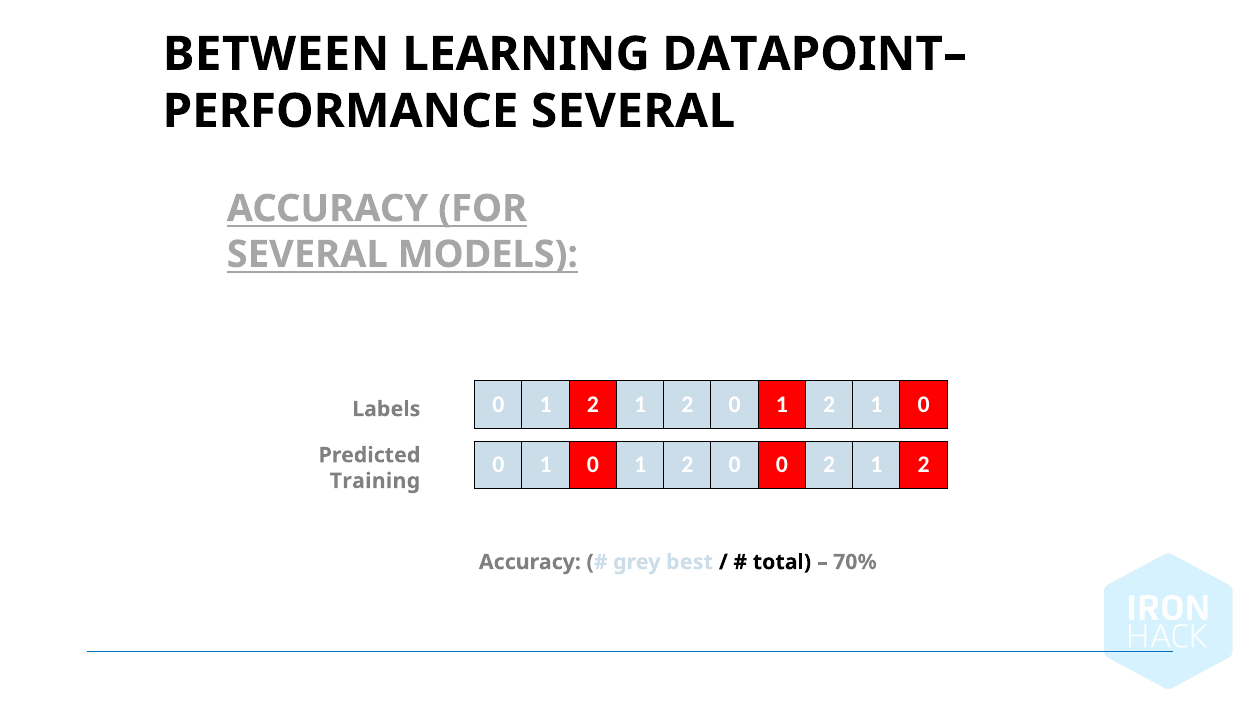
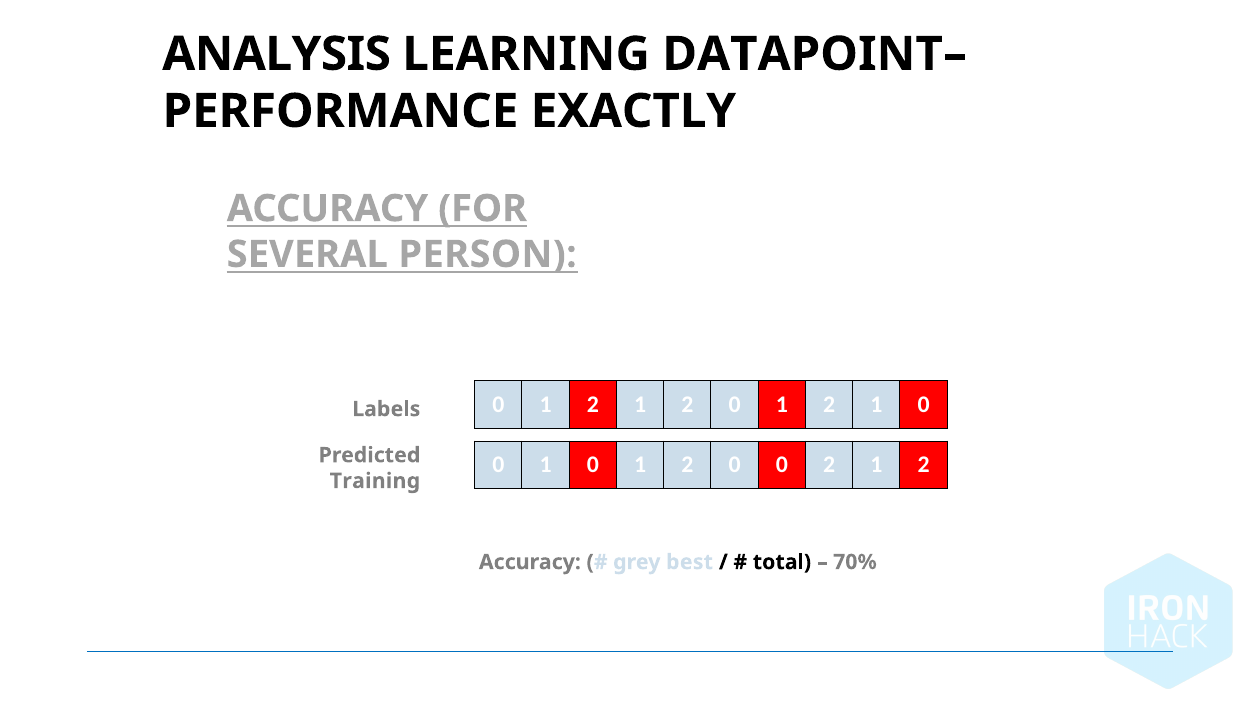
BETWEEN: BETWEEN -> ANALYSIS
PERFORMANCE SEVERAL: SEVERAL -> EXACTLY
MODELS: MODELS -> PERSON
